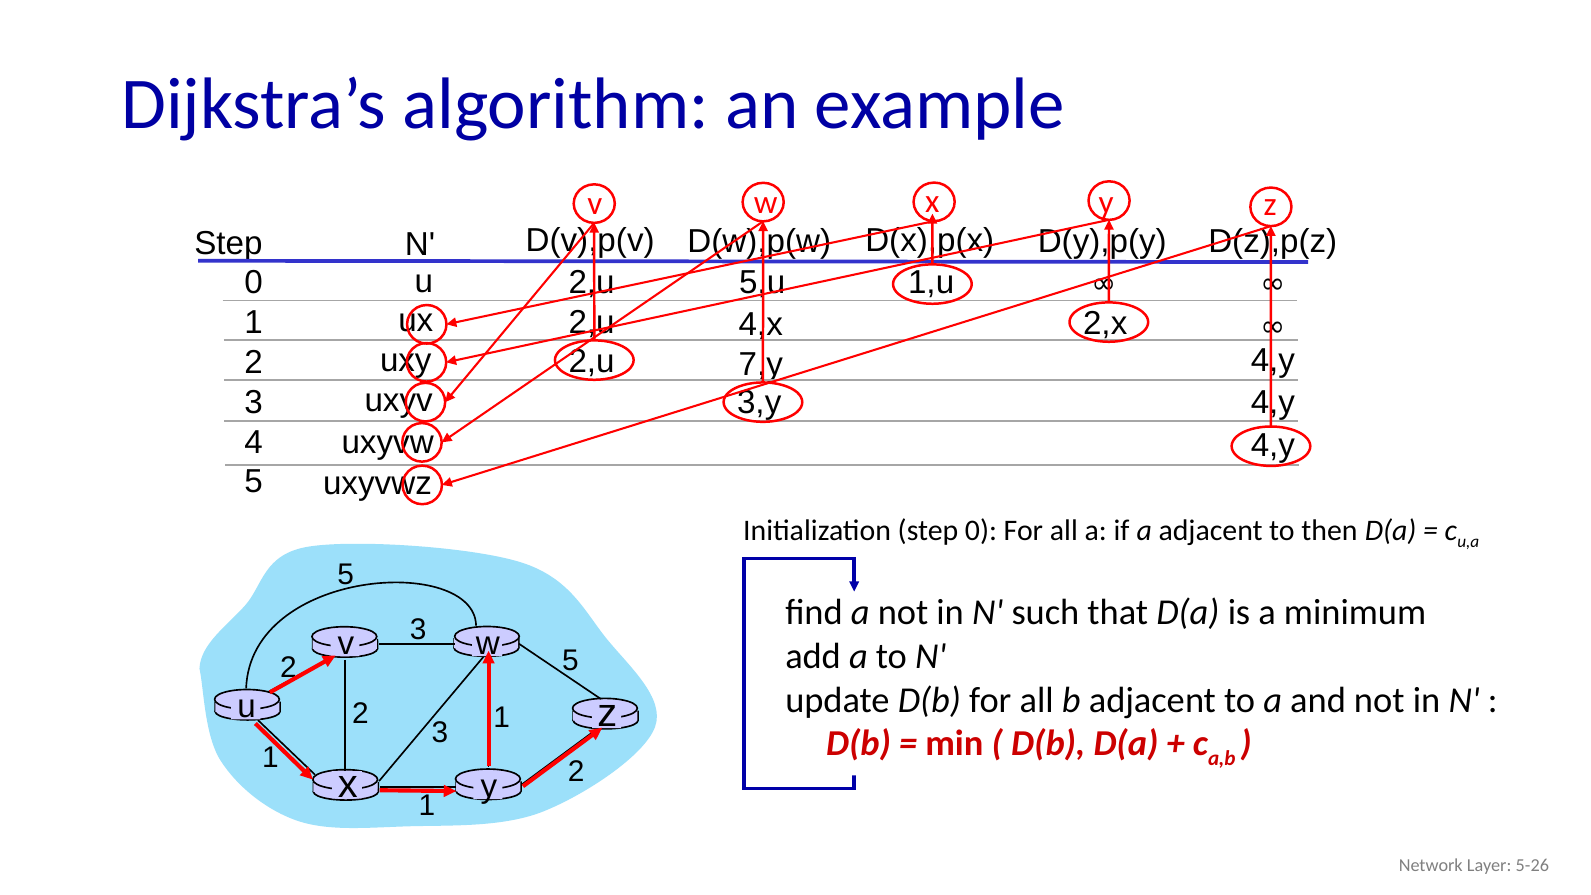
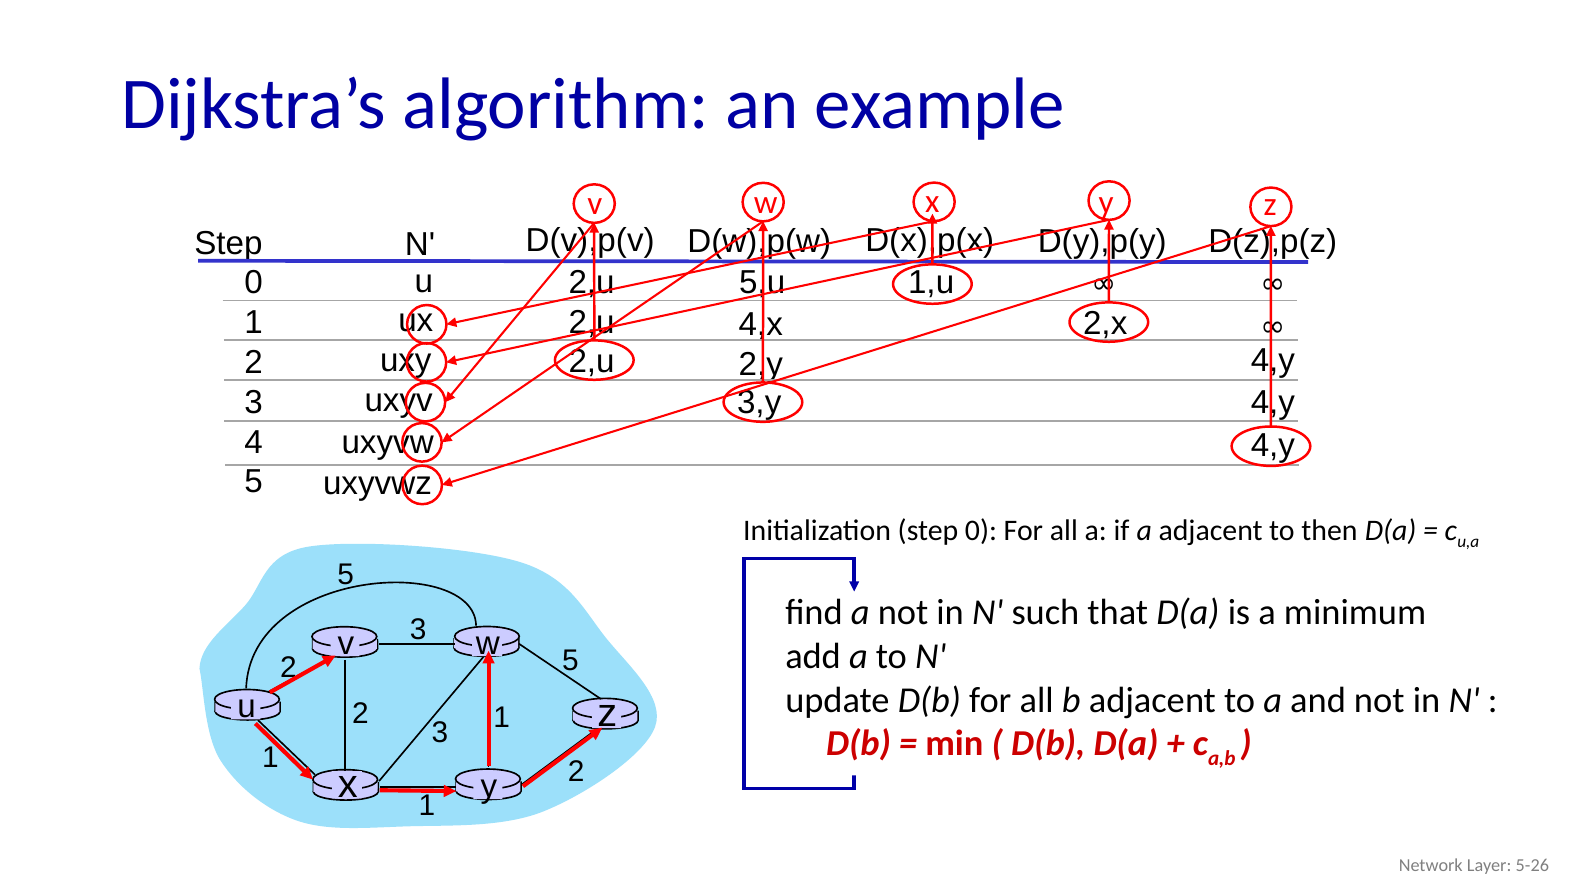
7,y: 7,y -> 2,y
